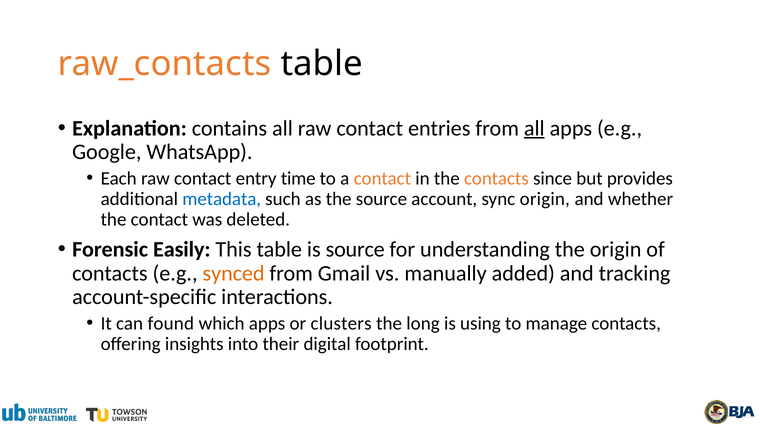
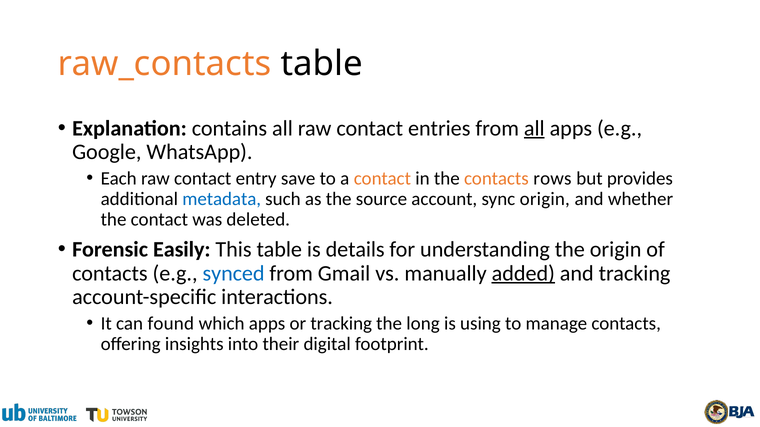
time: time -> save
since: since -> rows
is source: source -> details
synced colour: orange -> blue
added underline: none -> present
or clusters: clusters -> tracking
